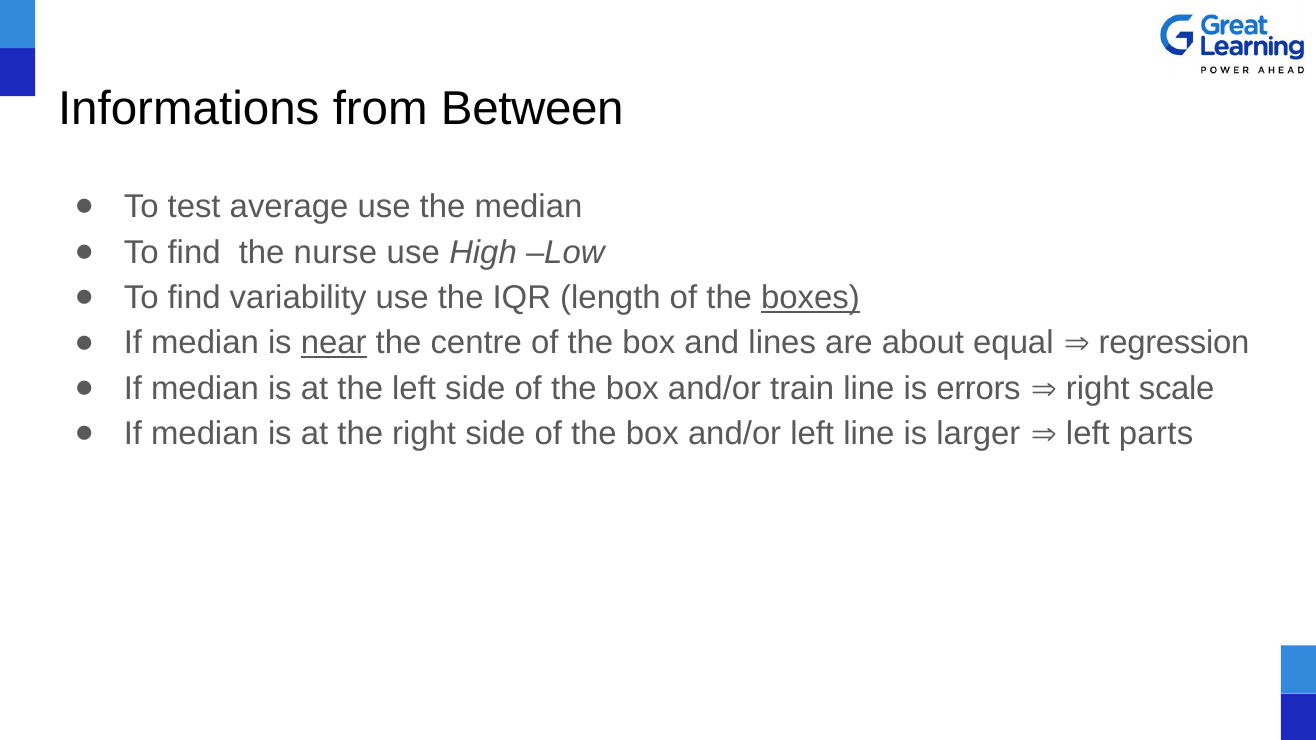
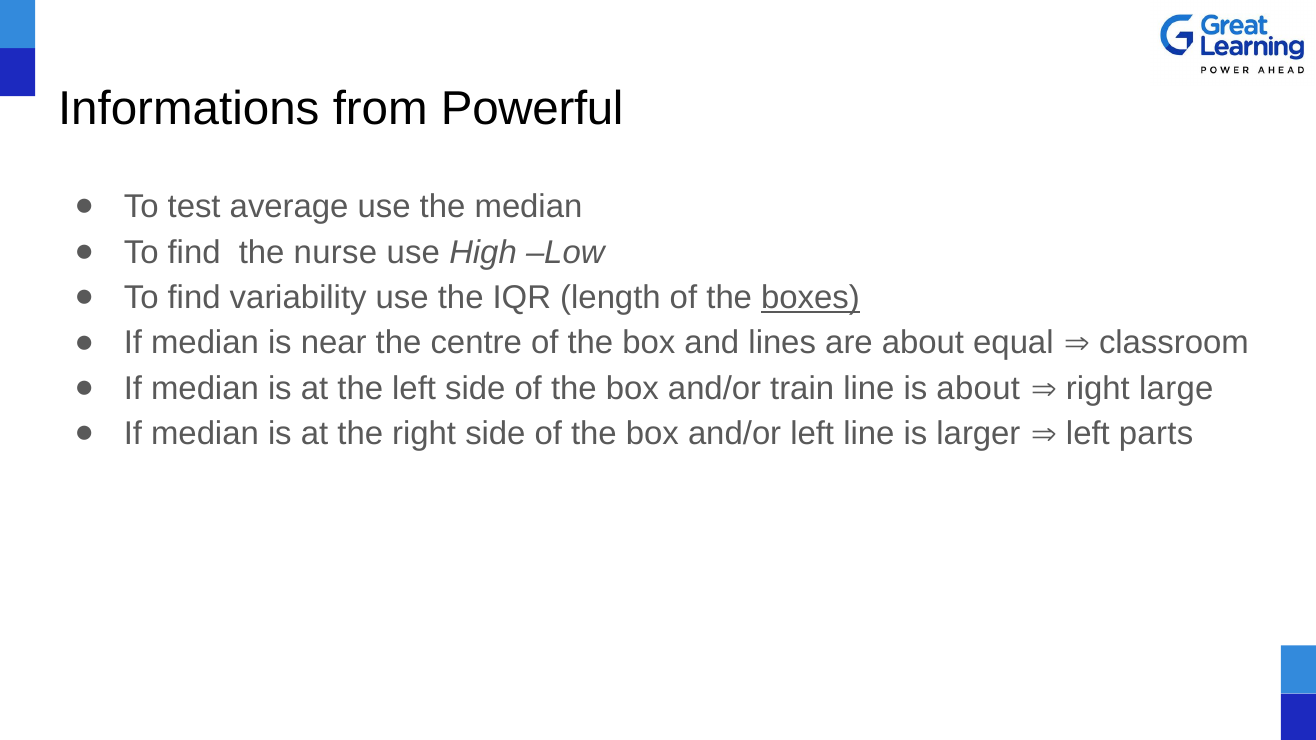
Between: Between -> Powerful
near underline: present -> none
regression: regression -> classroom
is errors: errors -> about
scale: scale -> large
